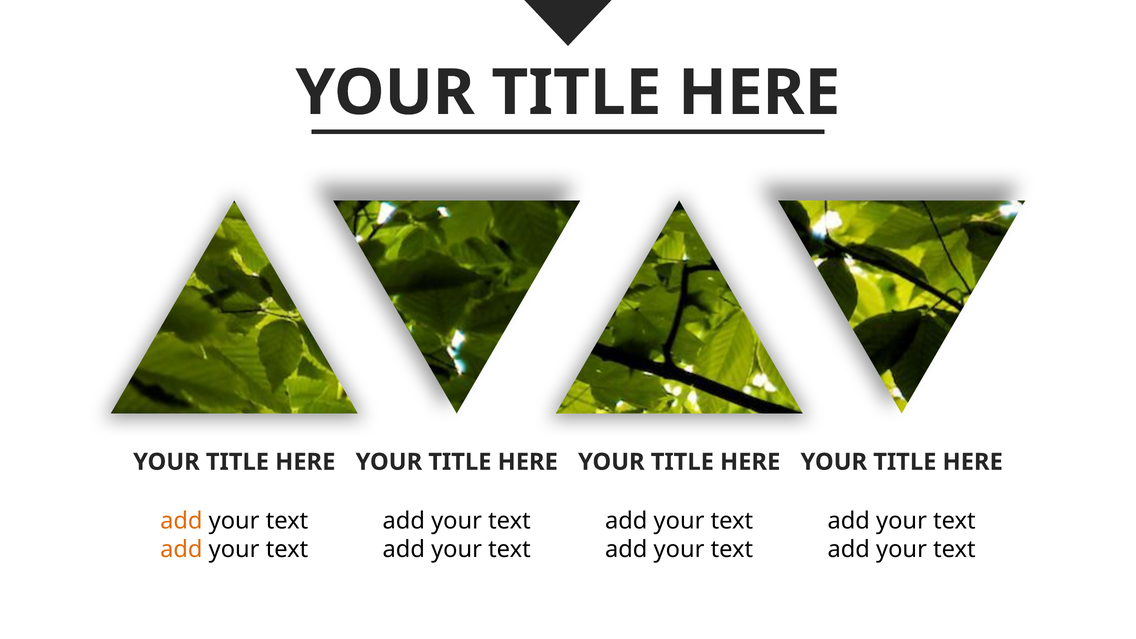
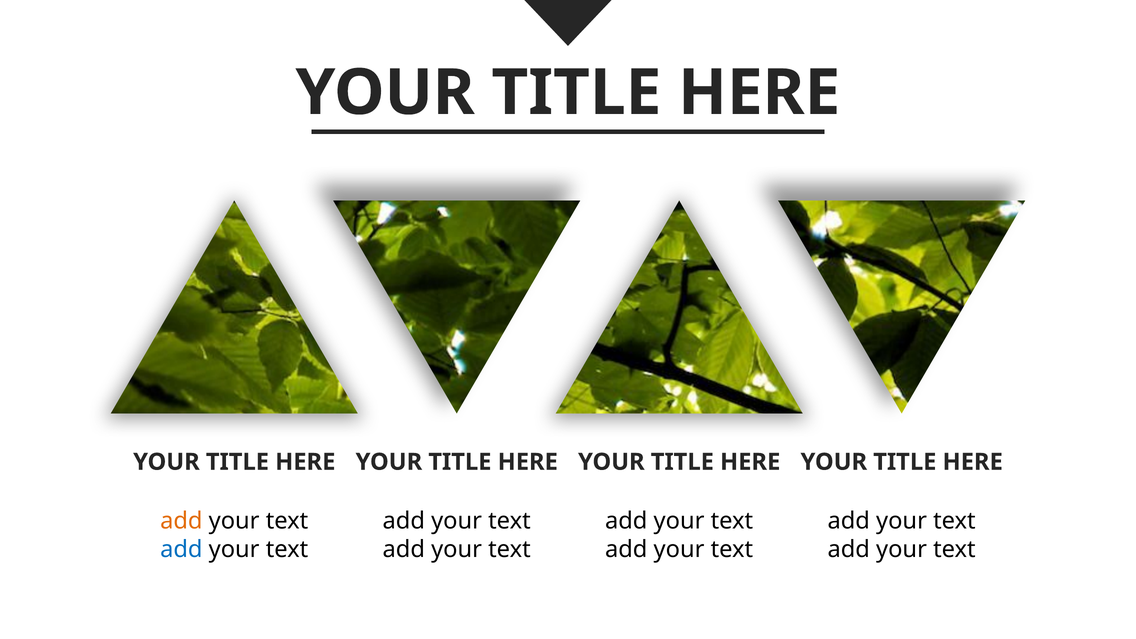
add at (181, 549) colour: orange -> blue
